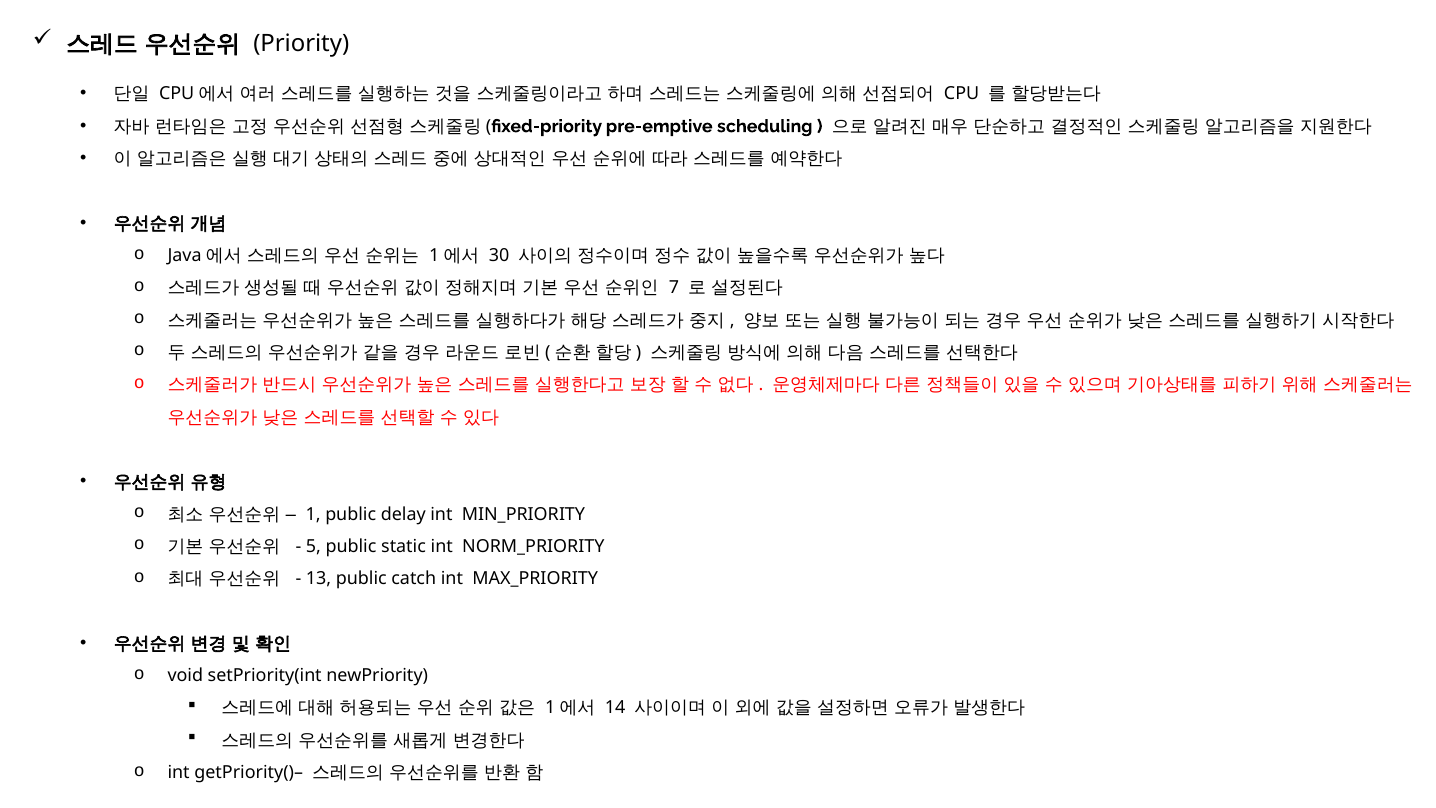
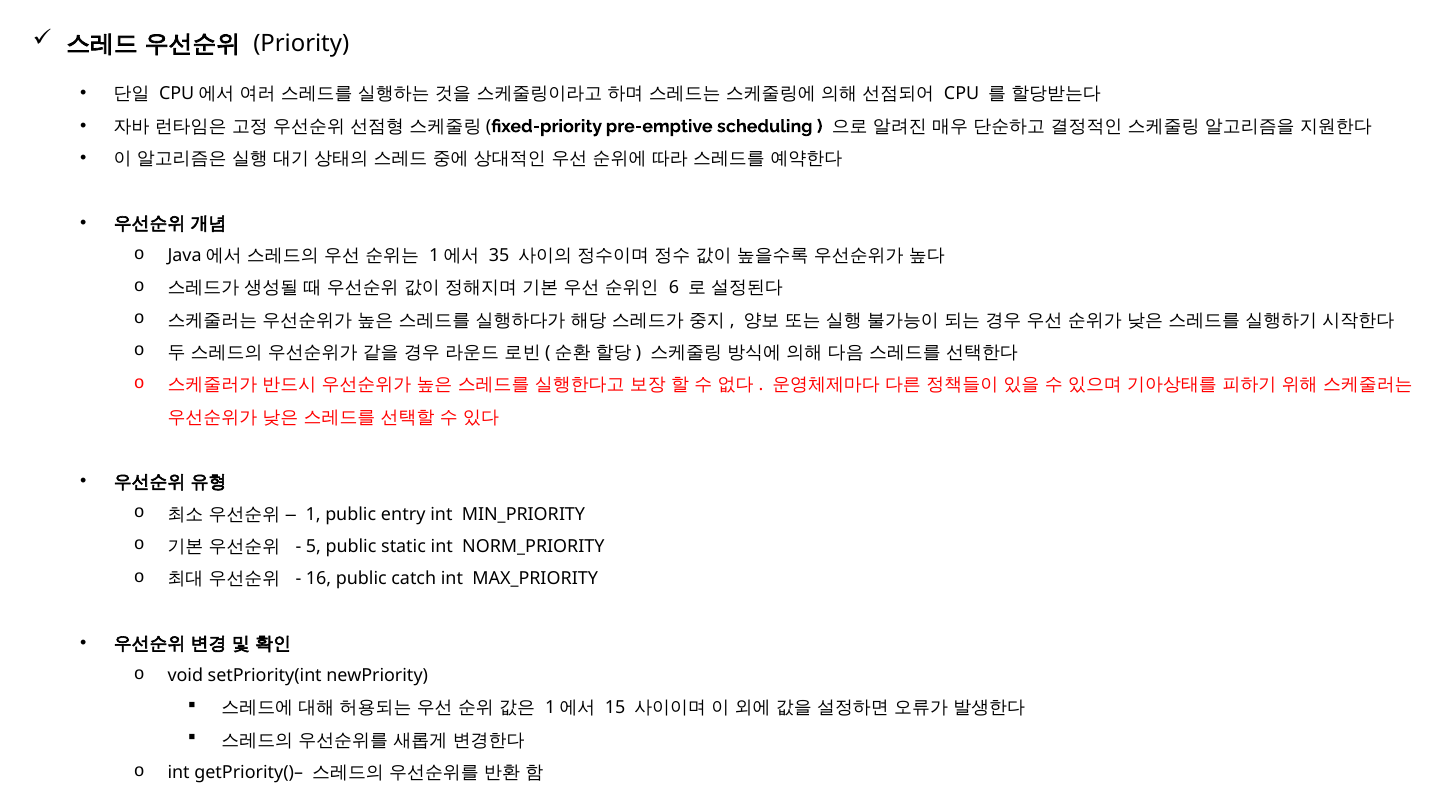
30: 30 -> 35
7: 7 -> 6
delay: delay -> entry
13: 13 -> 16
14: 14 -> 15
